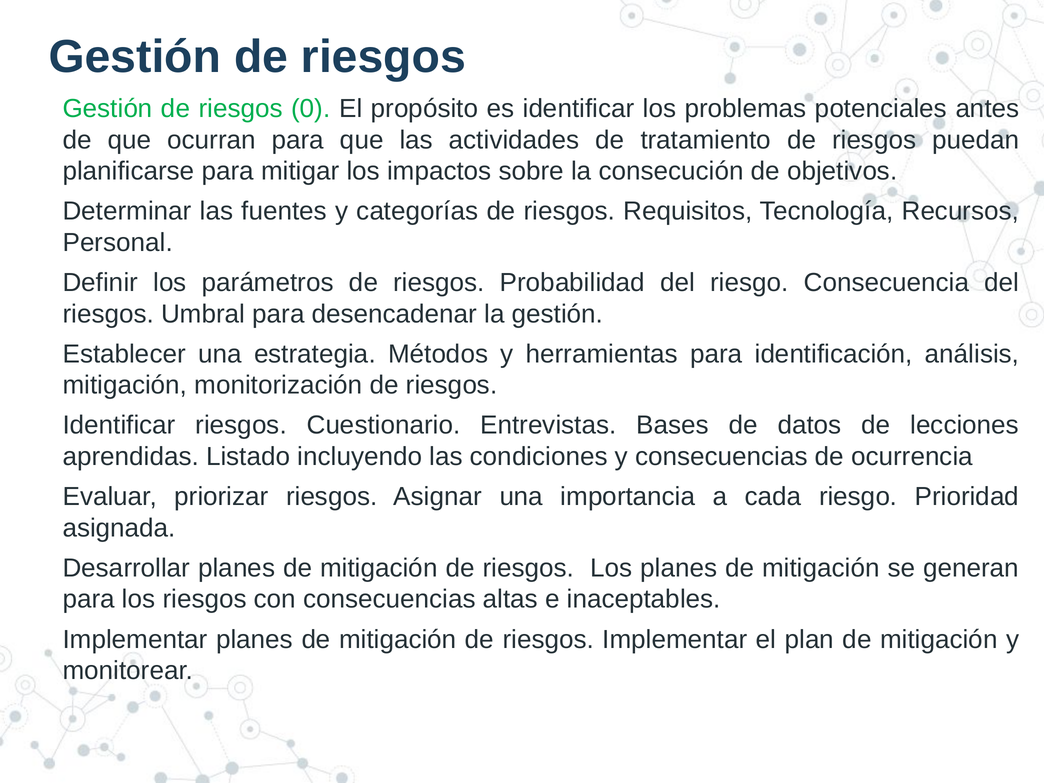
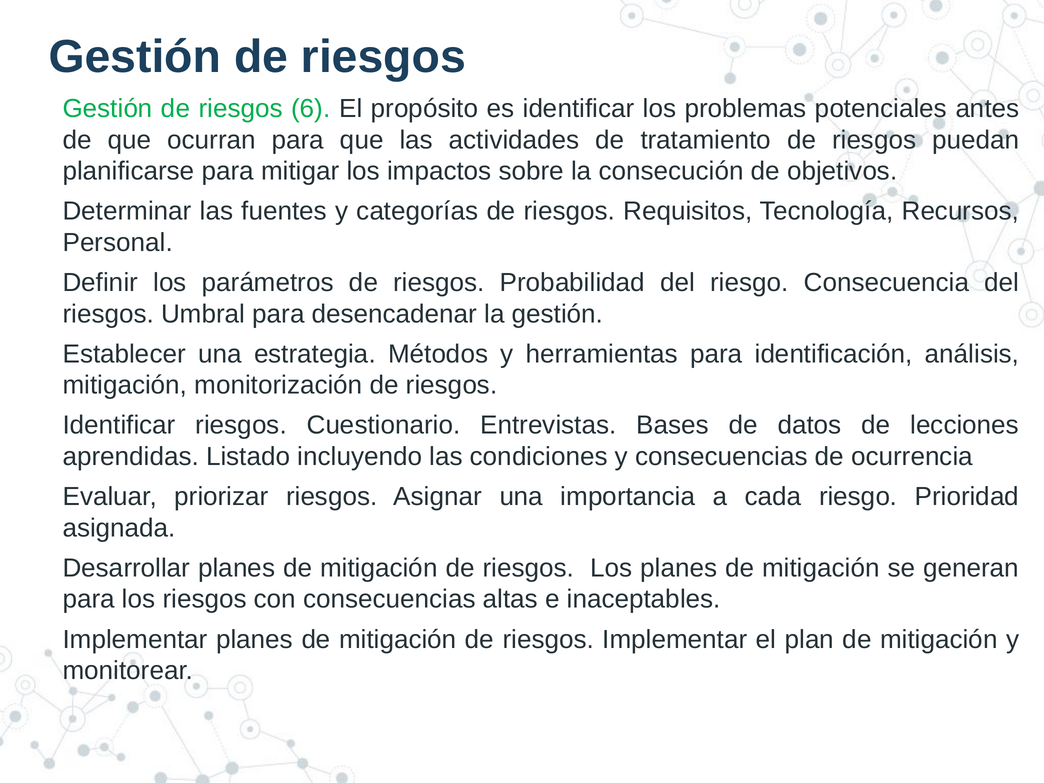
0: 0 -> 6
